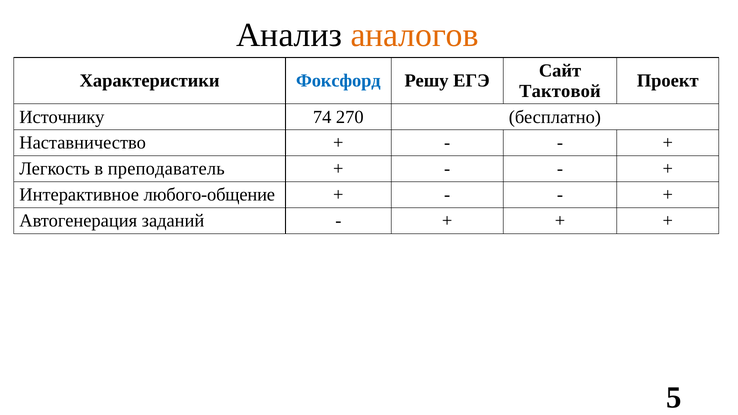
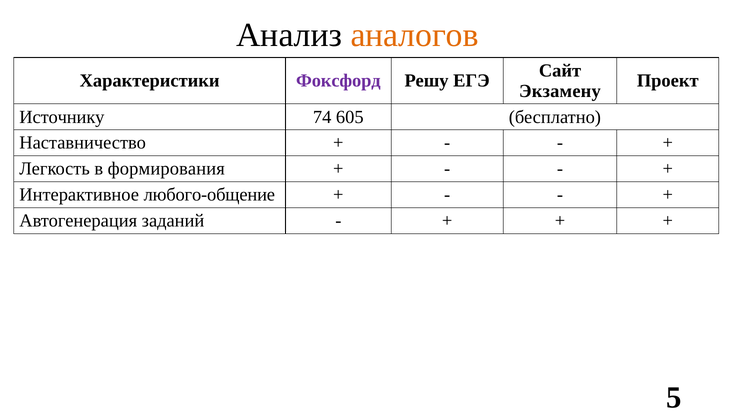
Фоксфорд colour: blue -> purple
Тактовой: Тактовой -> Экзамену
270: 270 -> 605
преподаватель: преподаватель -> формирования
